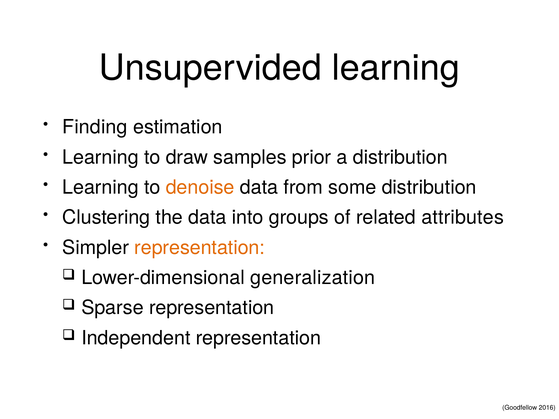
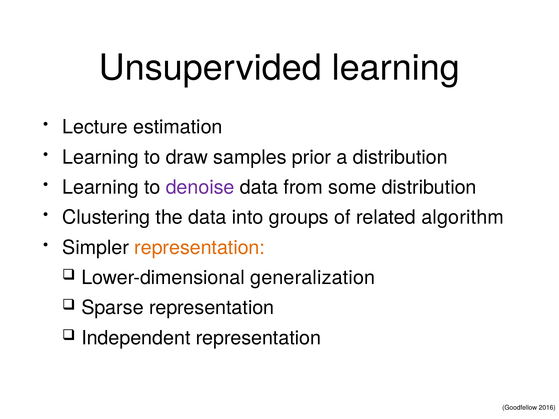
Finding: Finding -> Lecture
denoise colour: orange -> purple
attributes: attributes -> algorithm
